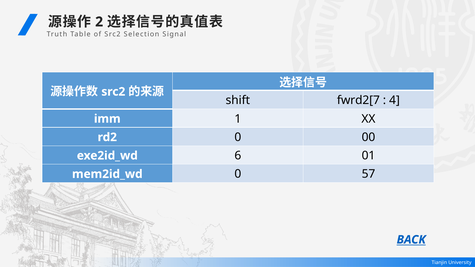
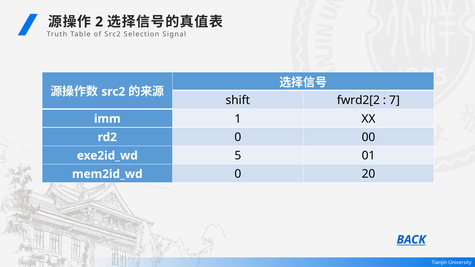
fwrd2[7: fwrd2[7 -> fwrd2[2
4: 4 -> 7
6: 6 -> 5
57: 57 -> 20
